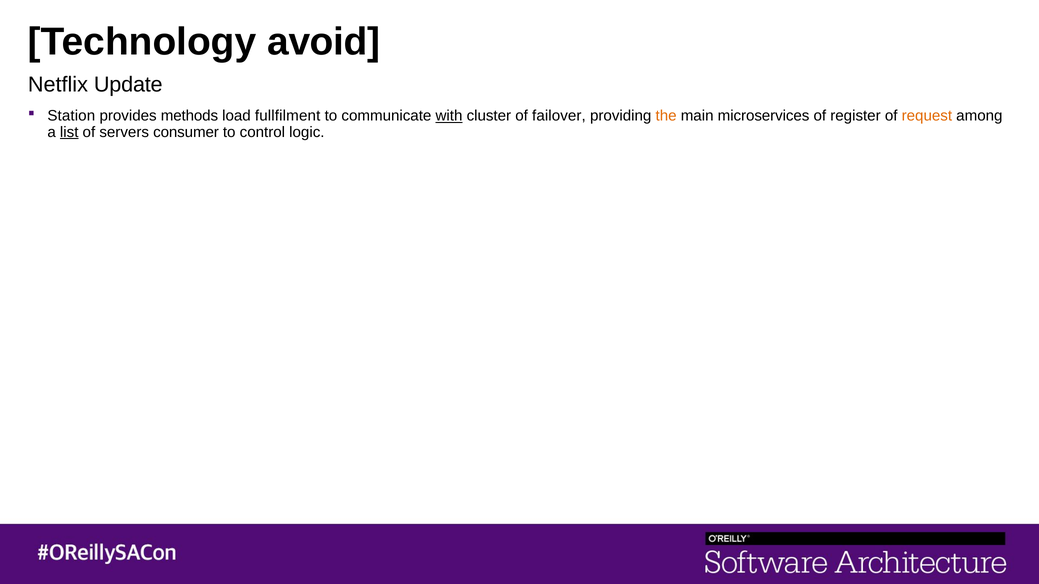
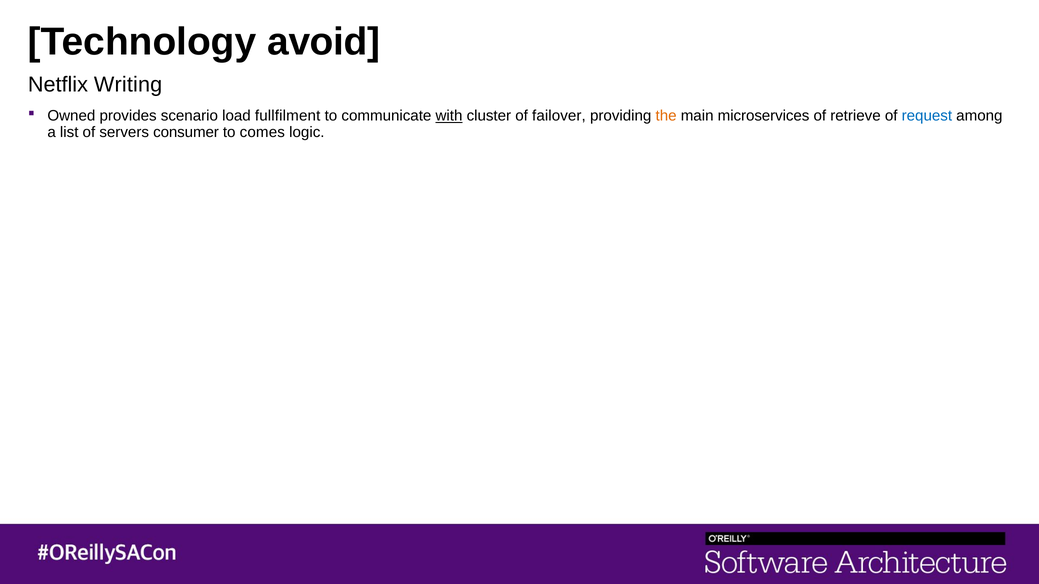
Update: Update -> Writing
Station: Station -> Owned
methods: methods -> scenario
register: register -> retrieve
request colour: orange -> blue
list underline: present -> none
control: control -> comes
